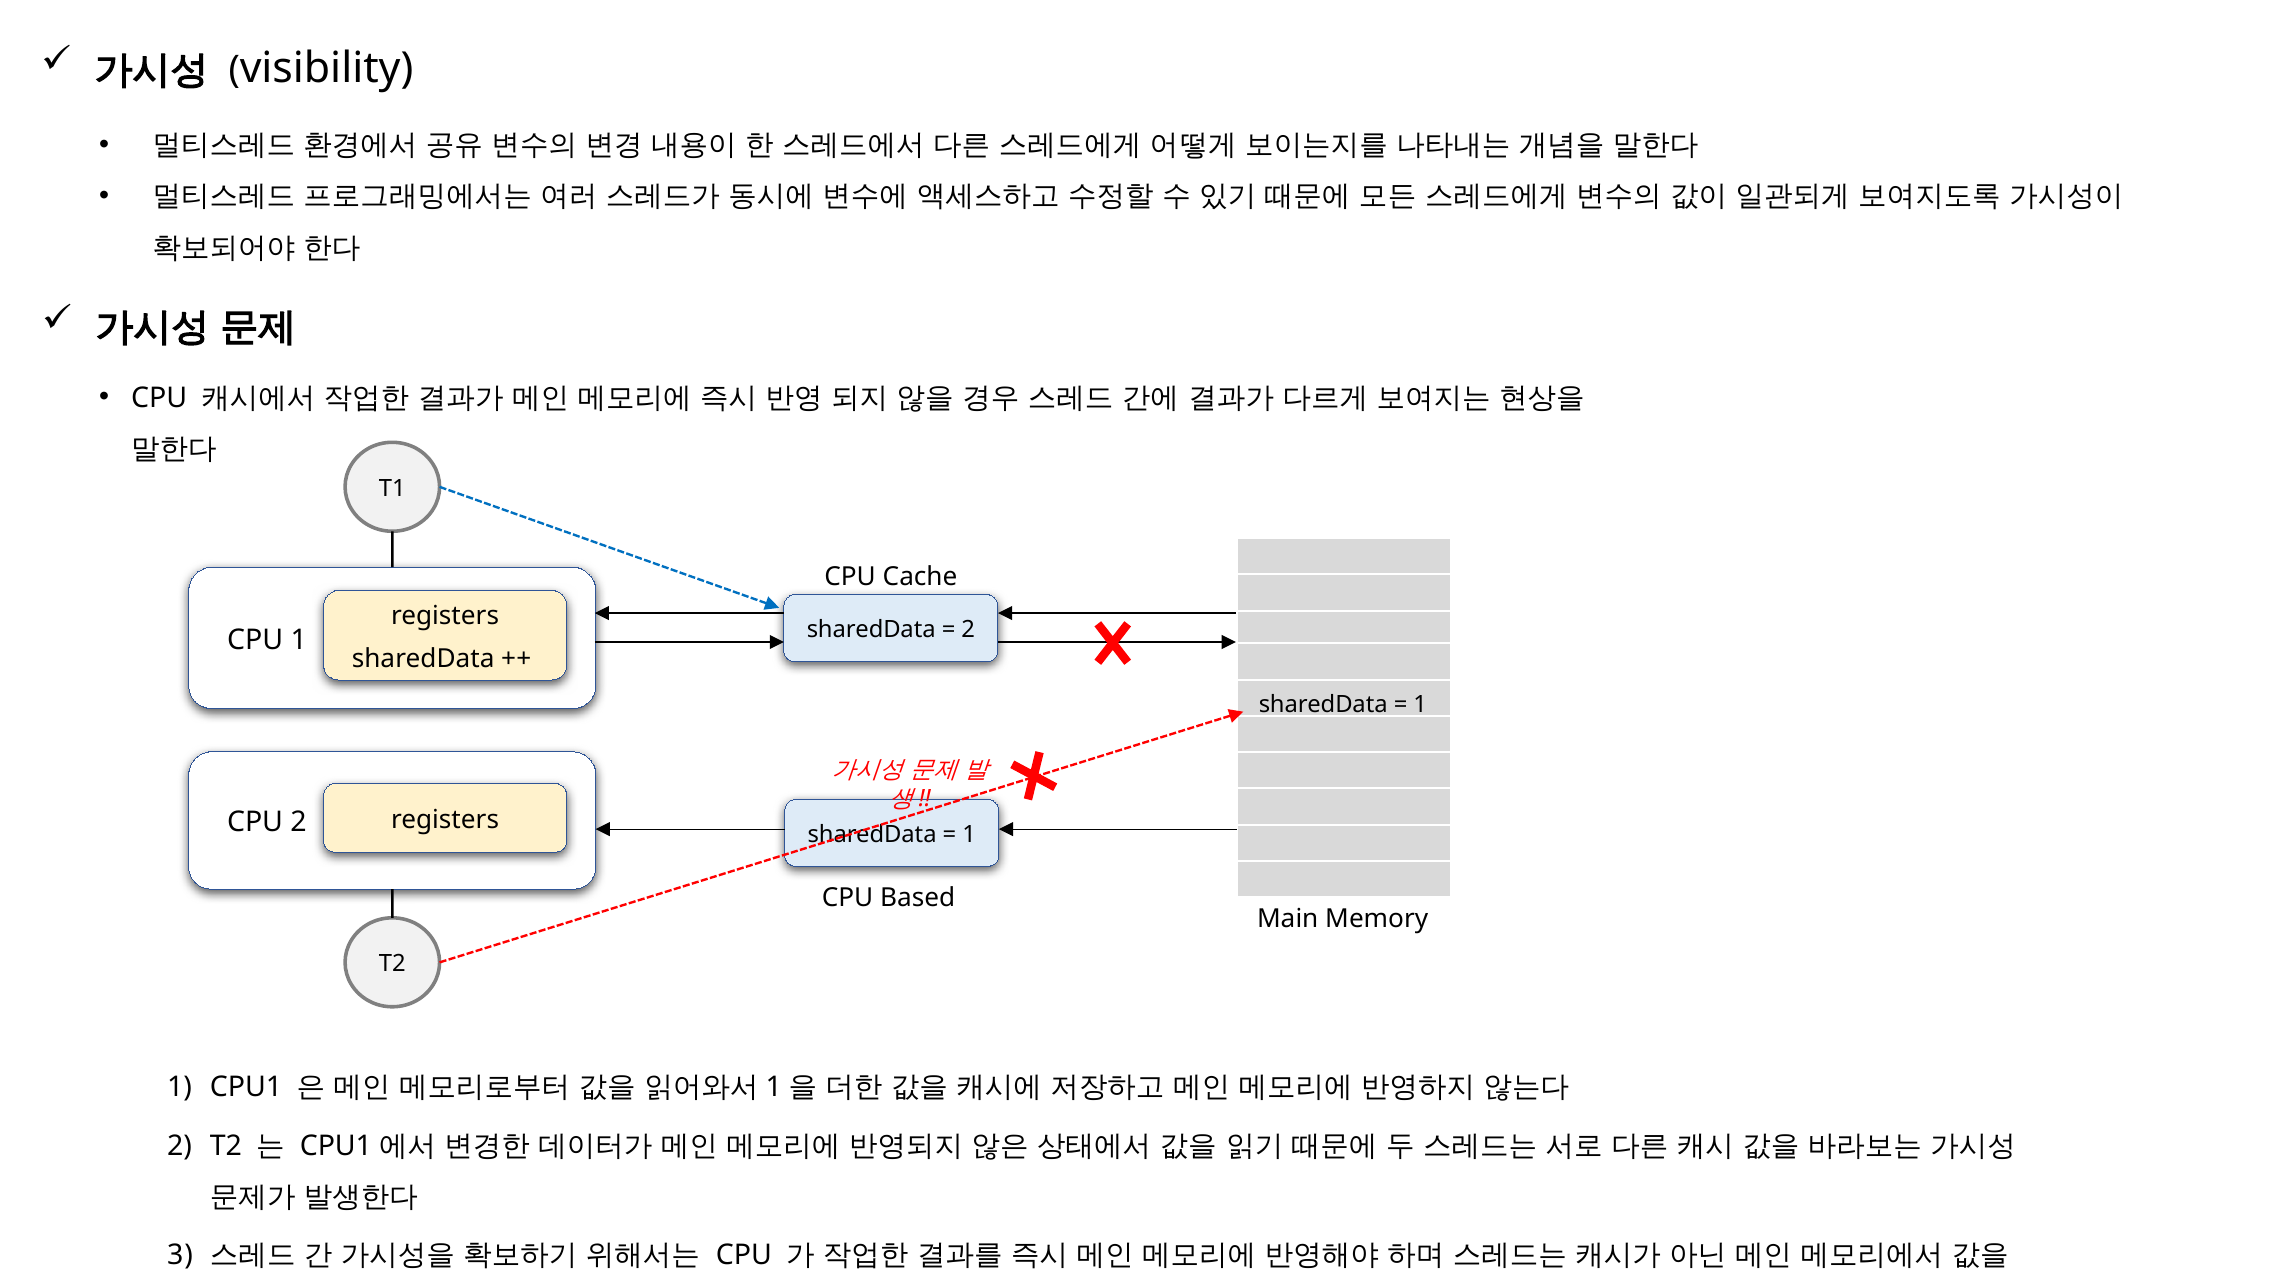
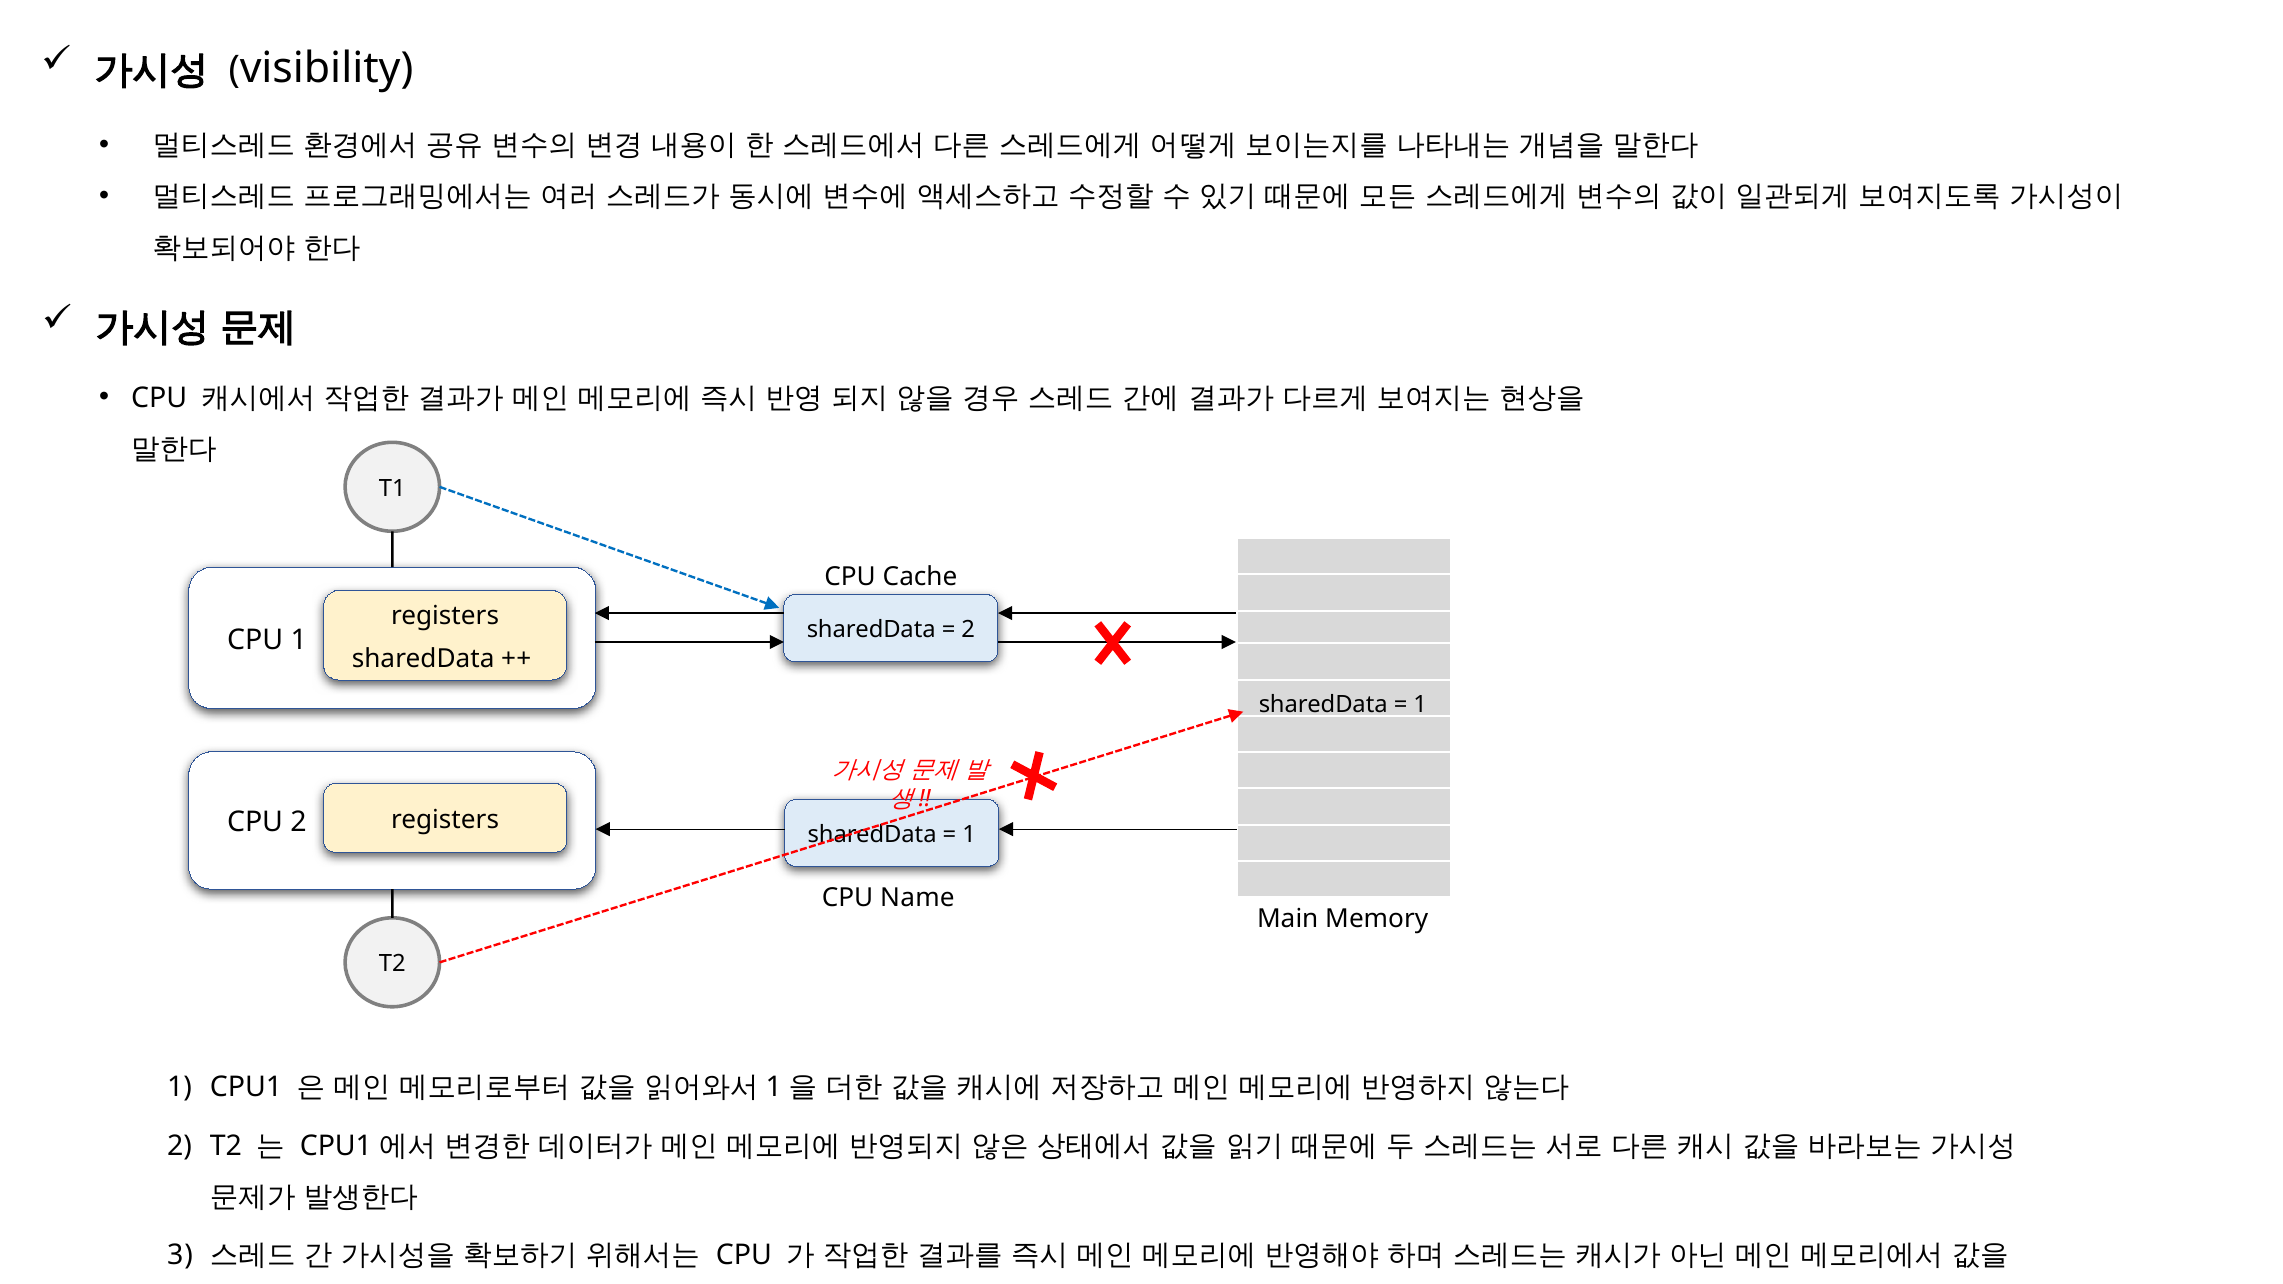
Based: Based -> Name
